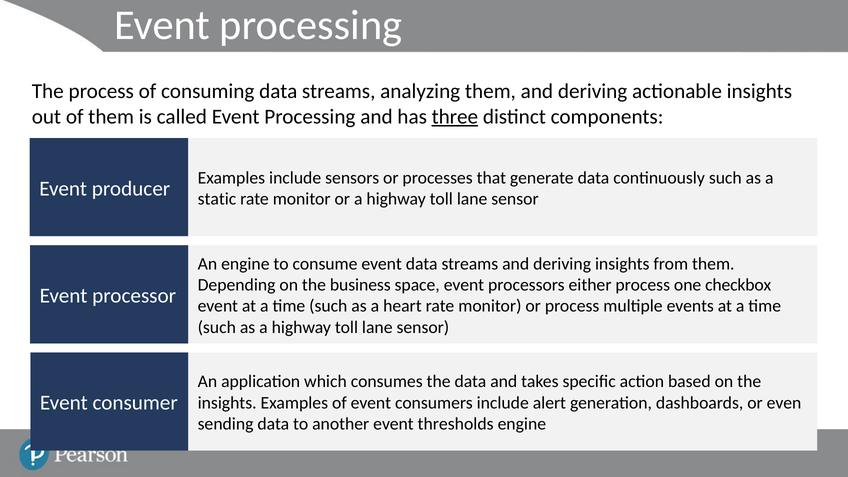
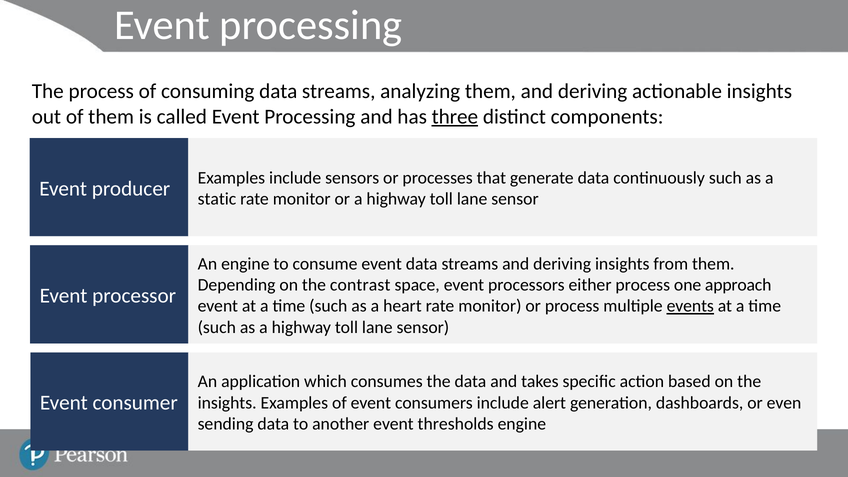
business: business -> contrast
checkbox: checkbox -> approach
events underline: none -> present
